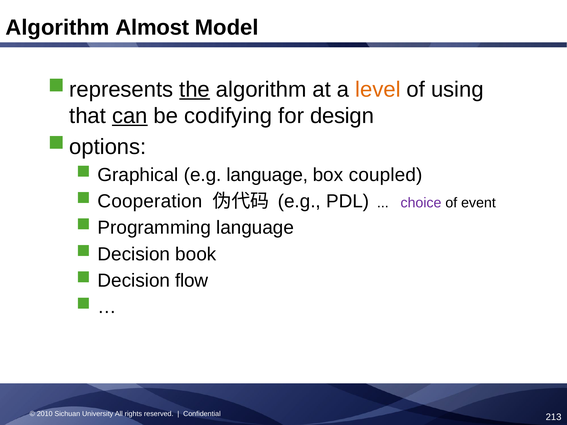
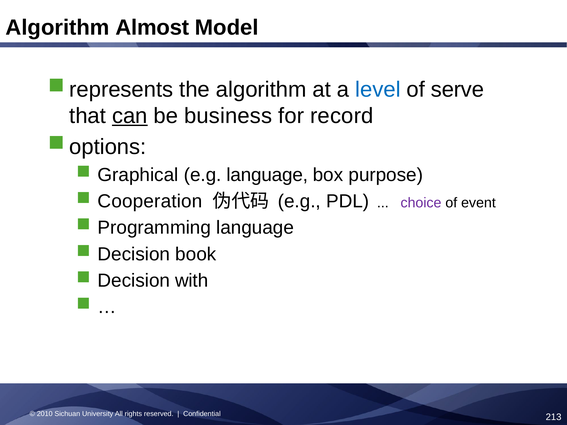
the underline: present -> none
level colour: orange -> blue
using: using -> serve
codifying: codifying -> business
design: design -> record
coupled: coupled -> purpose
flow: flow -> with
